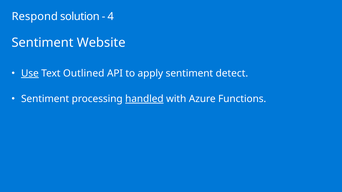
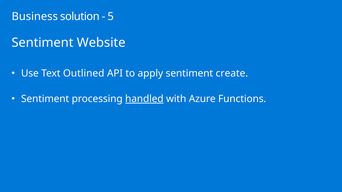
Respond: Respond -> Business
4: 4 -> 5
Use underline: present -> none
detect: detect -> create
